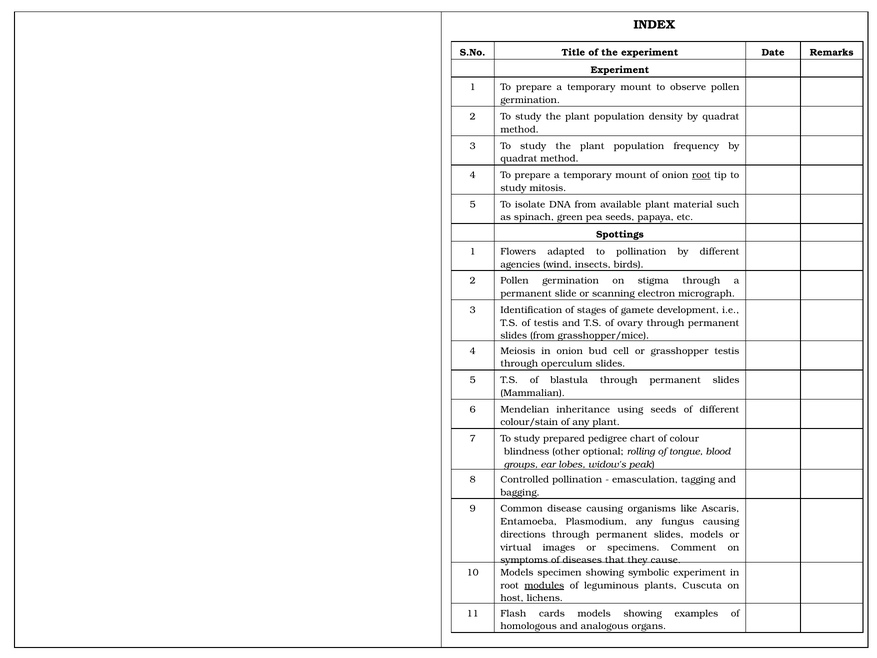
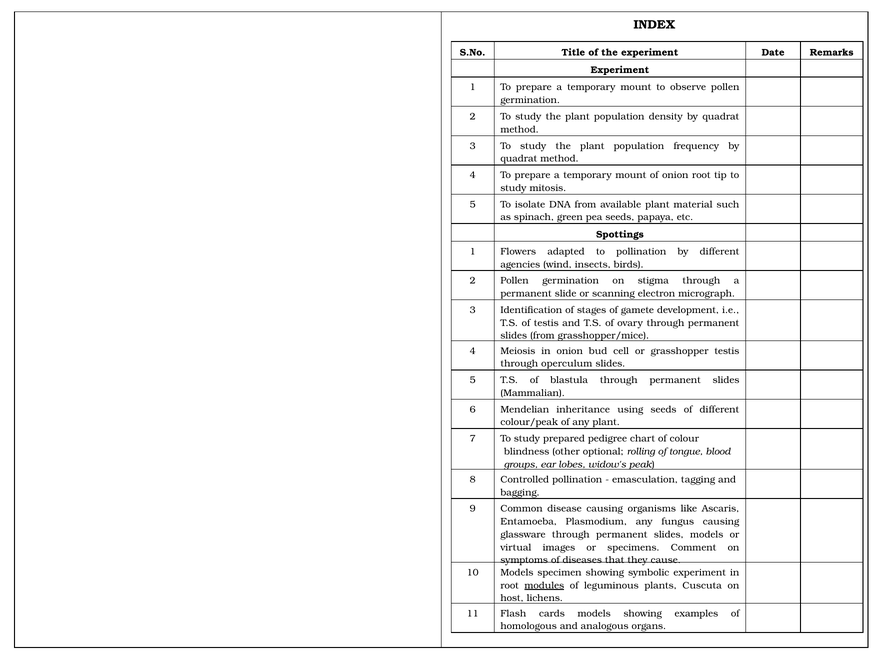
root at (701, 175) underline: present -> none
colour/stain: colour/stain -> colour/peak
directions: directions -> glassware
